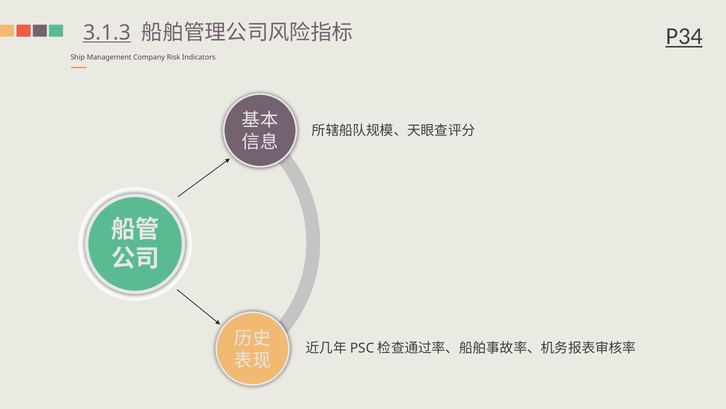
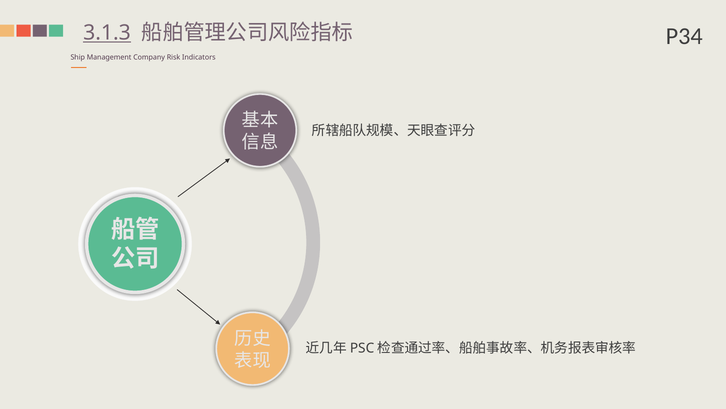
P34 underline: present -> none
